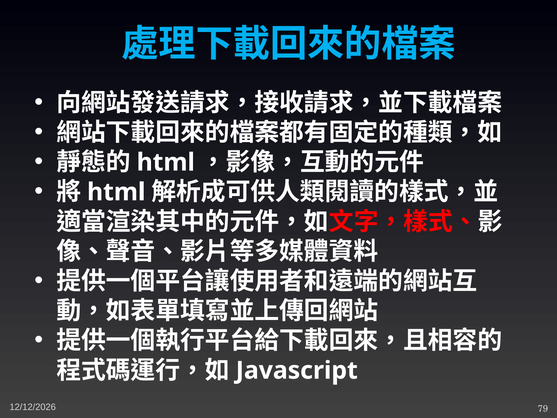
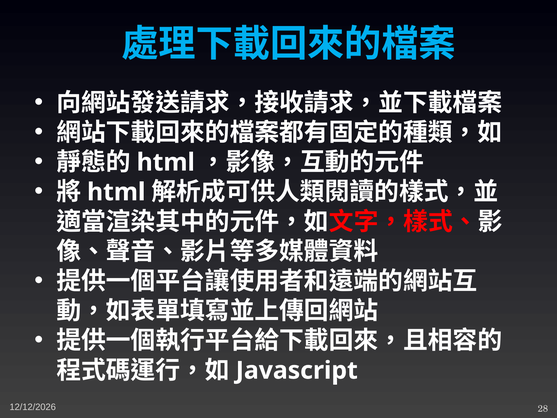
79: 79 -> 28
